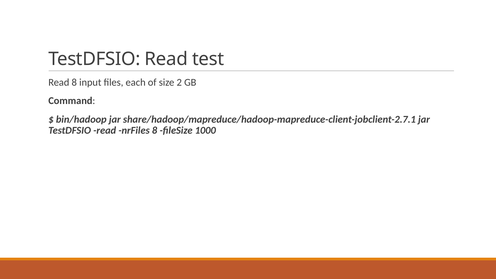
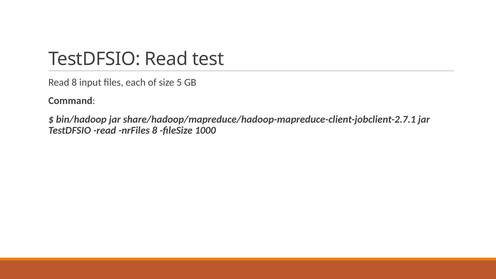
2: 2 -> 5
